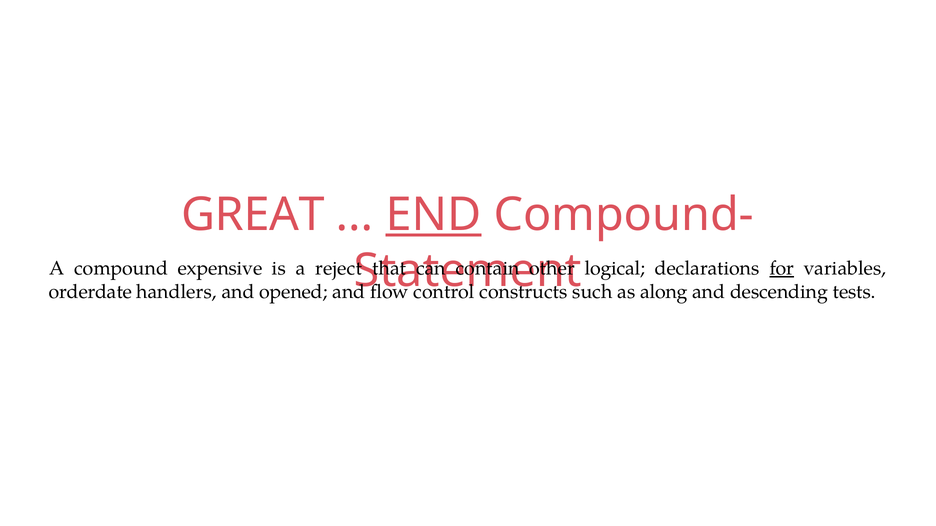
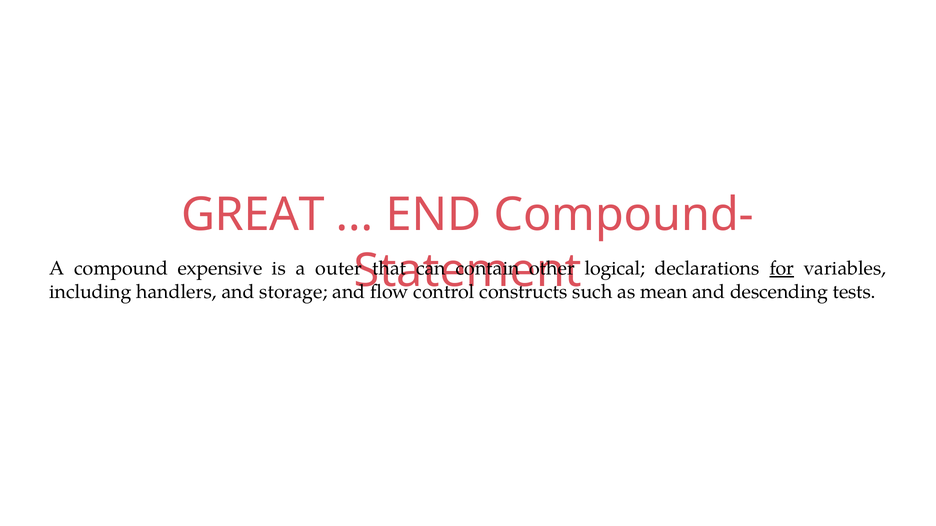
END underline: present -> none
reject: reject -> outer
orderdate: orderdate -> including
opened: opened -> storage
along: along -> mean
